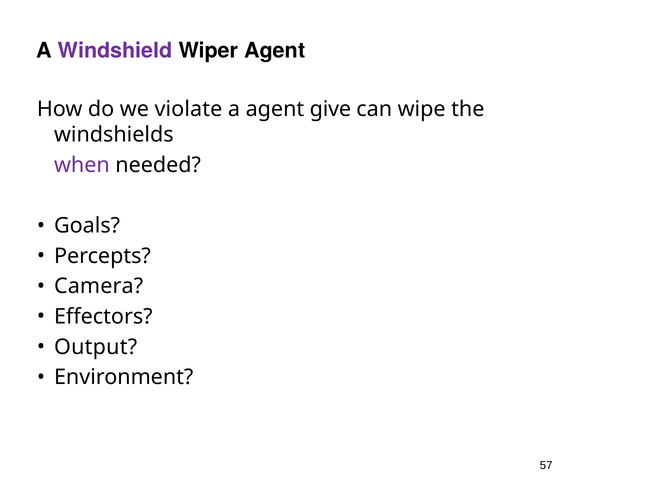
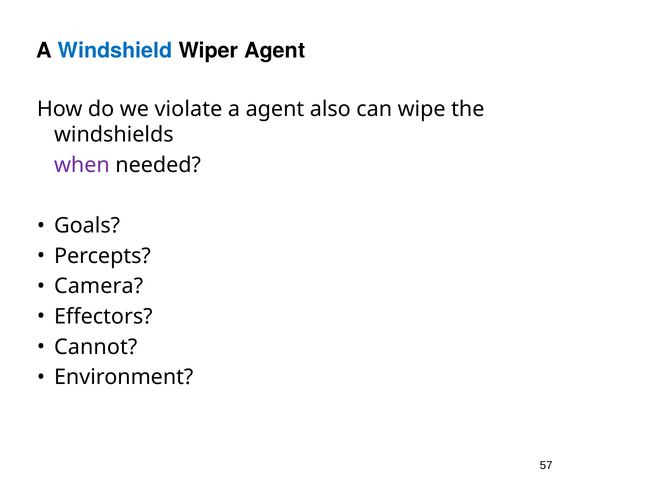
Windshield colour: purple -> blue
give: give -> also
Output: Output -> Cannot
